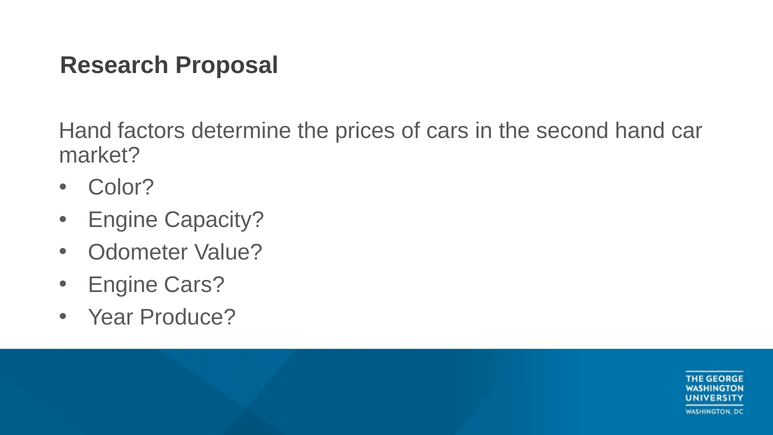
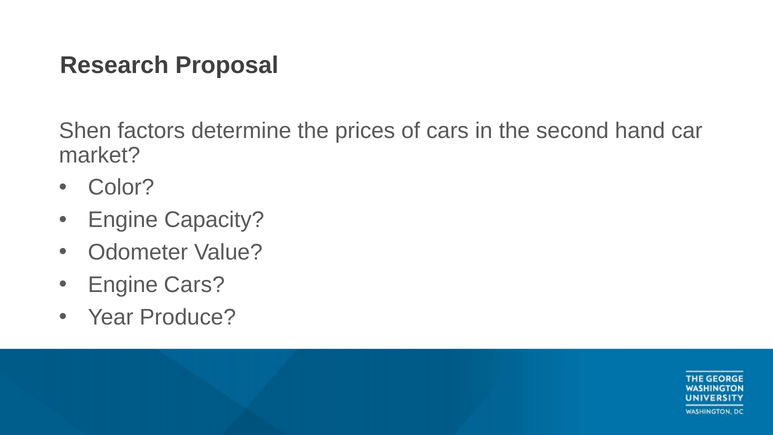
Hand at (85, 131): Hand -> Shen
